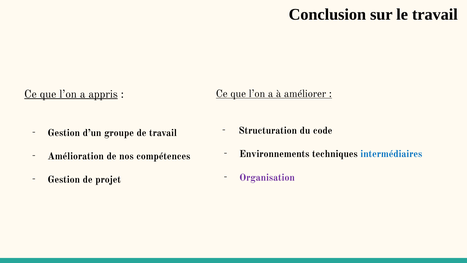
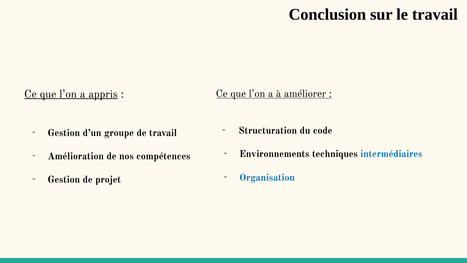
Organisation colour: purple -> blue
